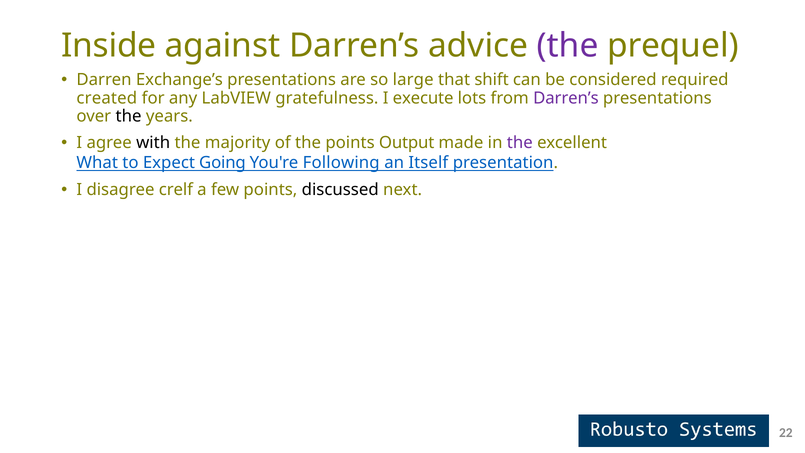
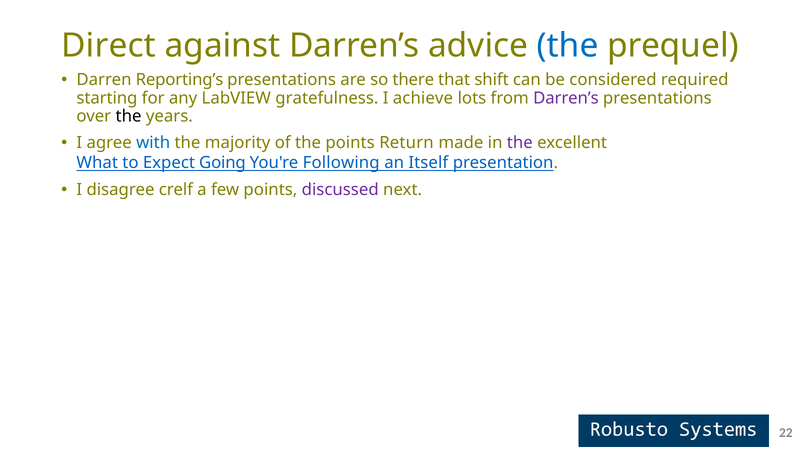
Inside: Inside -> Direct
the at (568, 46) colour: purple -> blue
Exchange’s: Exchange’s -> Reporting’s
large: large -> there
created: created -> starting
execute: execute -> achieve
with colour: black -> blue
Output: Output -> Return
discussed colour: black -> purple
